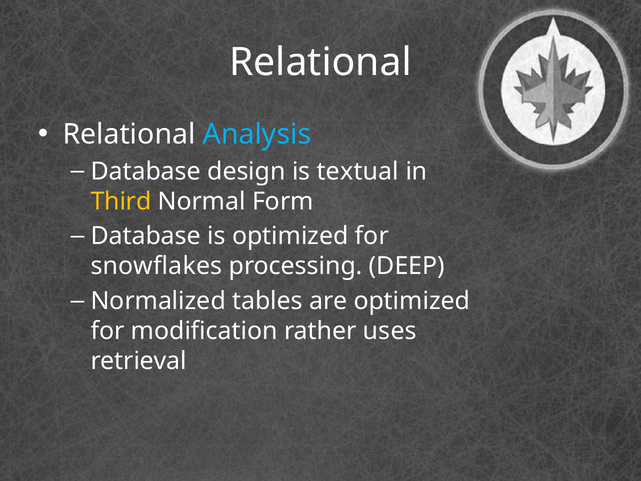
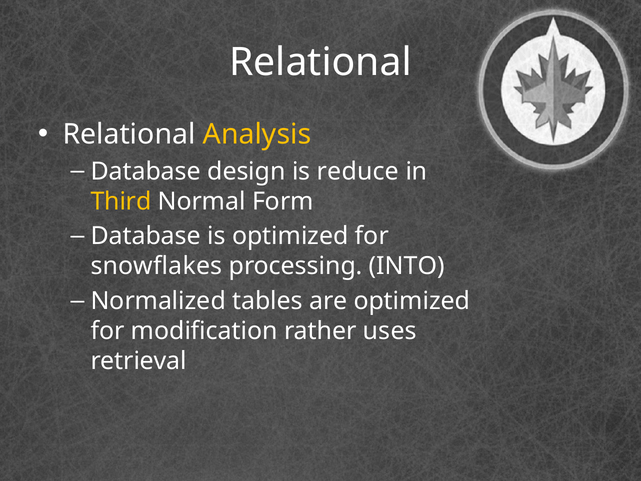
Analysis colour: light blue -> yellow
textual: textual -> reduce
DEEP: DEEP -> INTO
